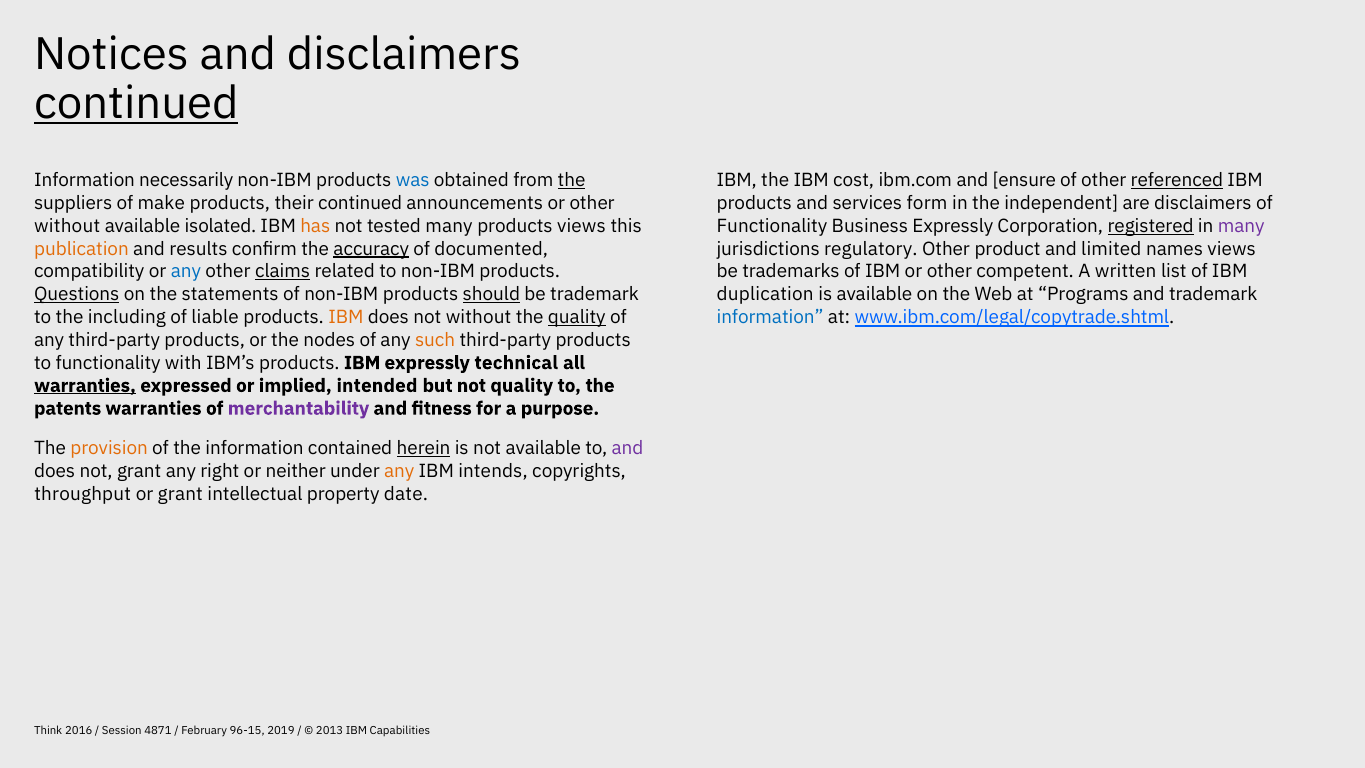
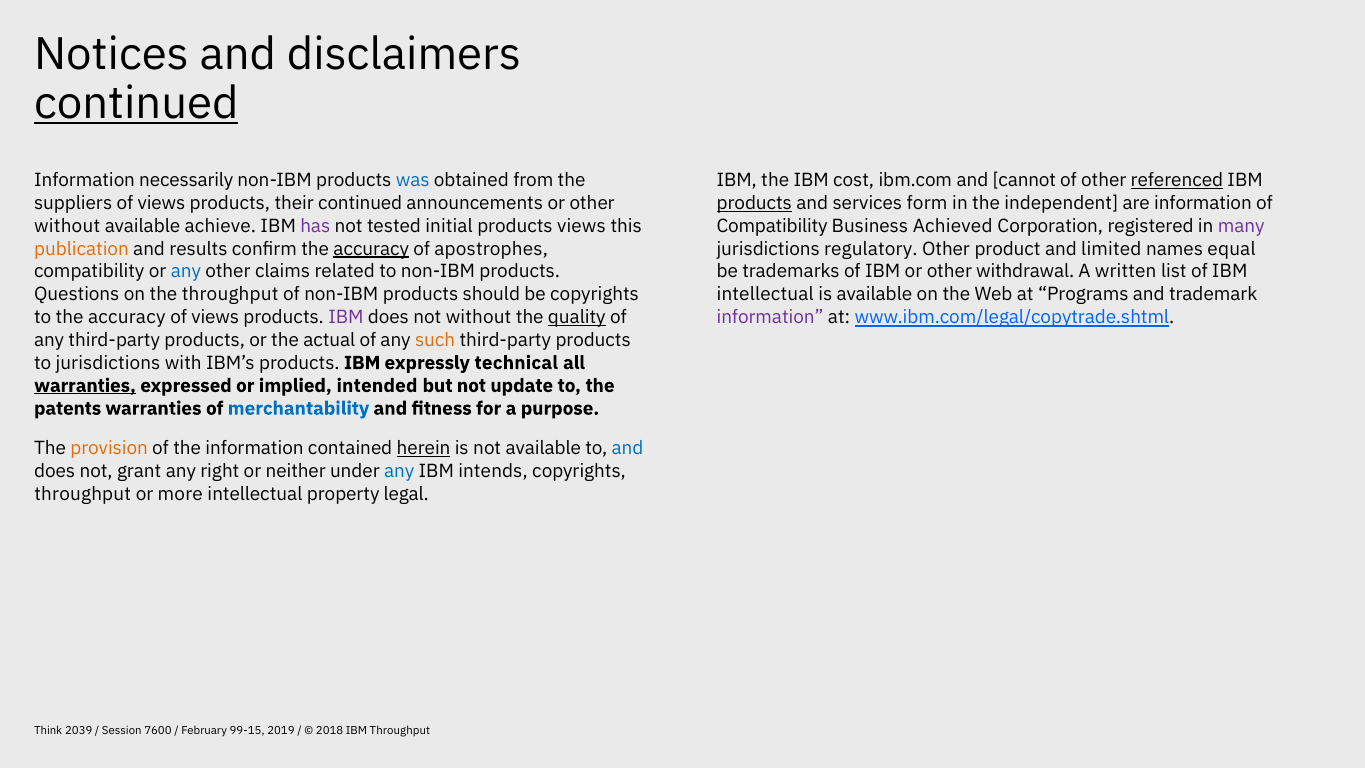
the at (572, 180) underline: present -> none
ensure: ensure -> cannot
suppliers of make: make -> views
products at (754, 203) underline: none -> present
are disclaimers: disclaimers -> information
isolated: isolated -> achieve
has colour: orange -> purple
tested many: many -> initial
Functionality at (772, 226): Functionality -> Compatibility
Business Expressly: Expressly -> Achieved
registered underline: present -> none
documented: documented -> apostrophes
names views: views -> equal
claims underline: present -> none
competent: competent -> withdrawal
Questions underline: present -> none
the statements: statements -> throughput
should underline: present -> none
be trademark: trademark -> copyrights
duplication at (765, 294): duplication -> intellectual
to the including: including -> accuracy
liable at (215, 317): liable -> views
IBM at (346, 317) colour: orange -> purple
information at (770, 317) colour: blue -> purple
nodes: nodes -> actual
to functionality: functionality -> jurisdictions
not quality: quality -> update
merchantability colour: purple -> blue
and at (628, 448) colour: purple -> blue
any at (399, 471) colour: orange -> blue
or grant: grant -> more
date: date -> legal
2016: 2016 -> 2039
4871: 4871 -> 7600
96-15: 96-15 -> 99-15
2013: 2013 -> 2018
IBM Capabilities: Capabilities -> Throughput
